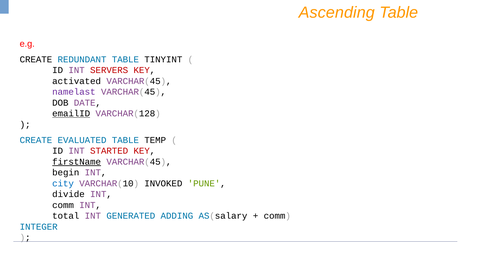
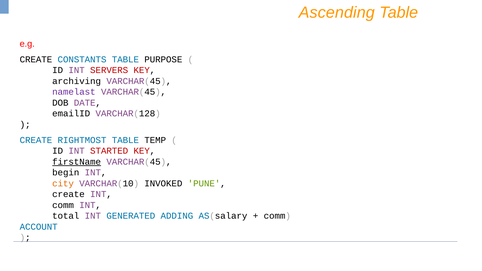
REDUNDANT: REDUNDANT -> CONSTANTS
TINYINT: TINYINT -> PURPOSE
activated: activated -> archiving
emailID underline: present -> none
EVALUATED: EVALUATED -> RIGHTMOST
city colour: blue -> orange
divide at (68, 194): divide -> create
INTEGER: INTEGER -> ACCOUNT
